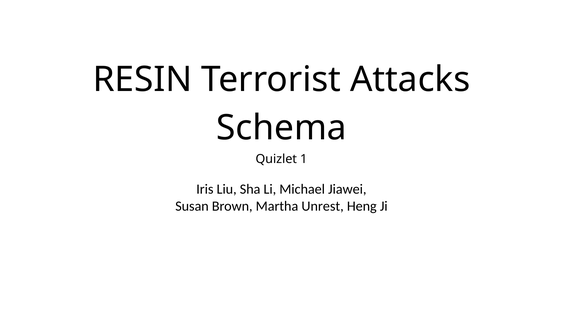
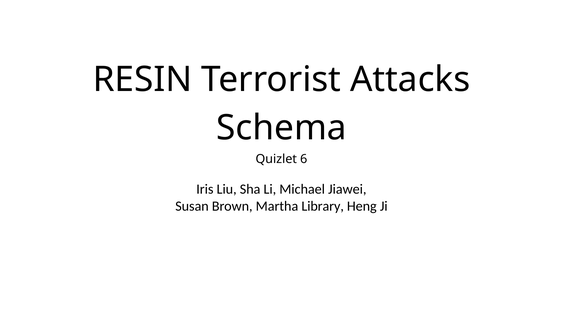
1: 1 -> 6
Unrest: Unrest -> Library
